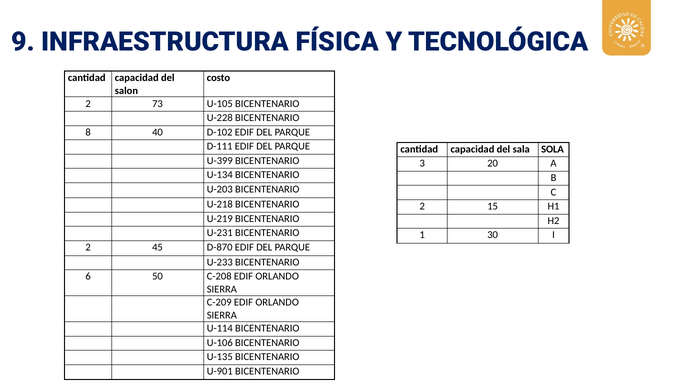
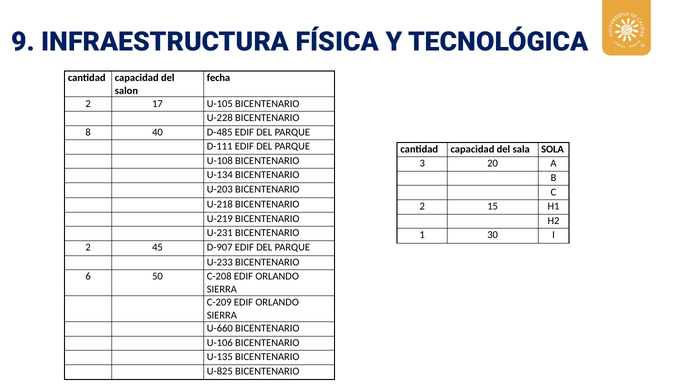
costo: costo -> fecha
73: 73 -> 17
D-102: D-102 -> D-485
U-399: U-399 -> U-108
D-870: D-870 -> D-907
U-114: U-114 -> U-660
U-901: U-901 -> U-825
